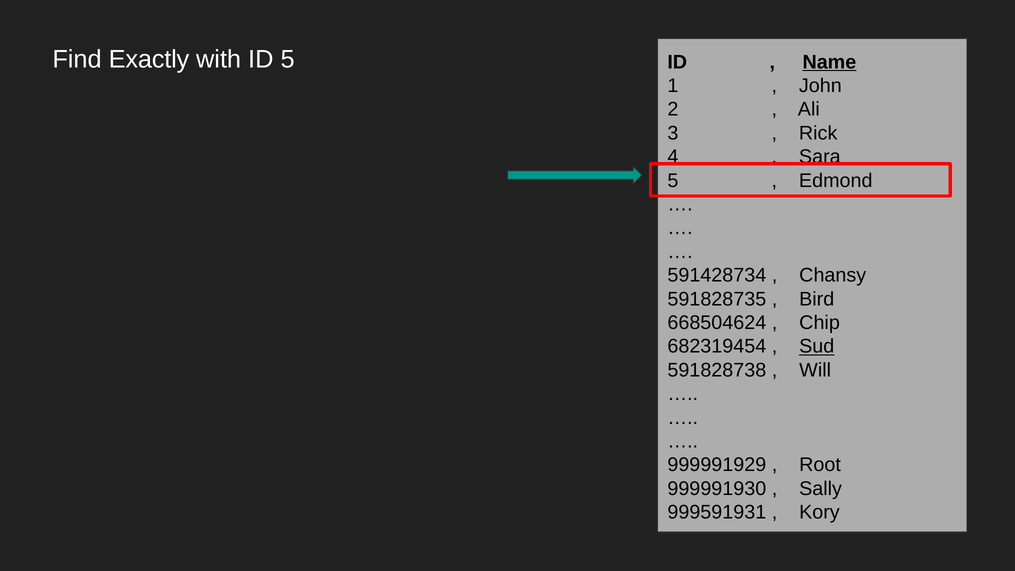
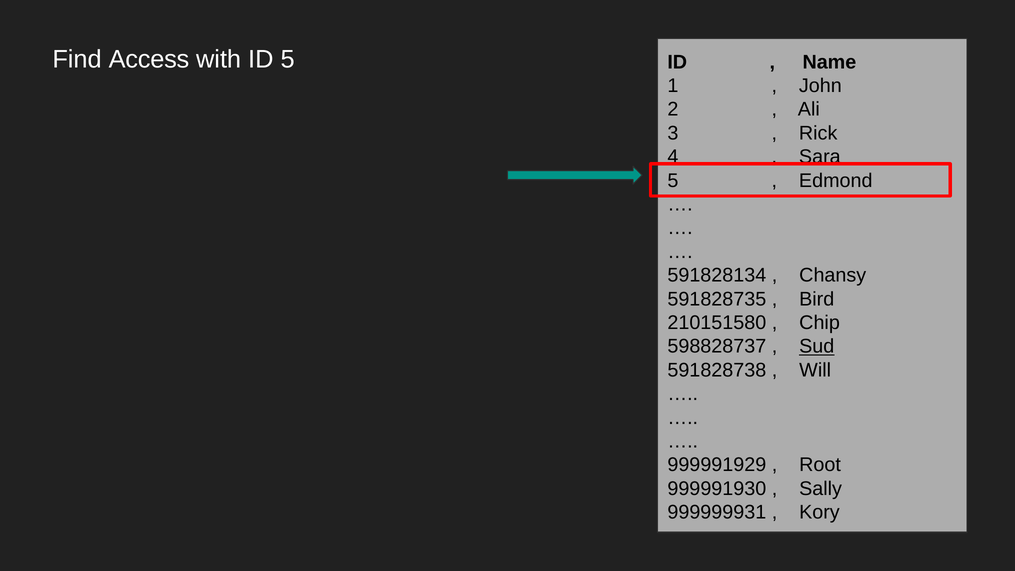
Exactly: Exactly -> Access
Name underline: present -> none
591428734: 591428734 -> 591828134
668504624: 668504624 -> 210151580
682319454: 682319454 -> 598828737
999591931: 999591931 -> 999999931
